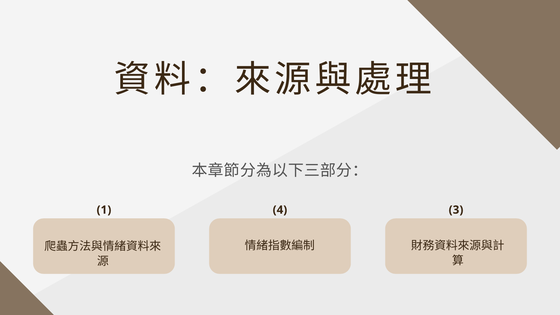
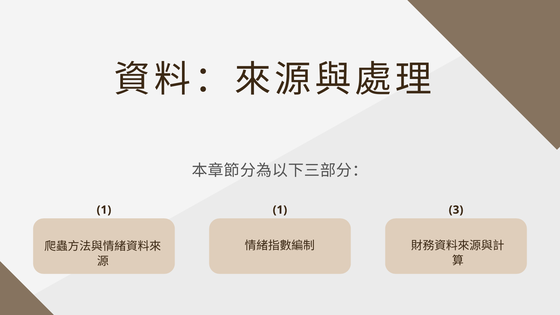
1 4: 4 -> 1
